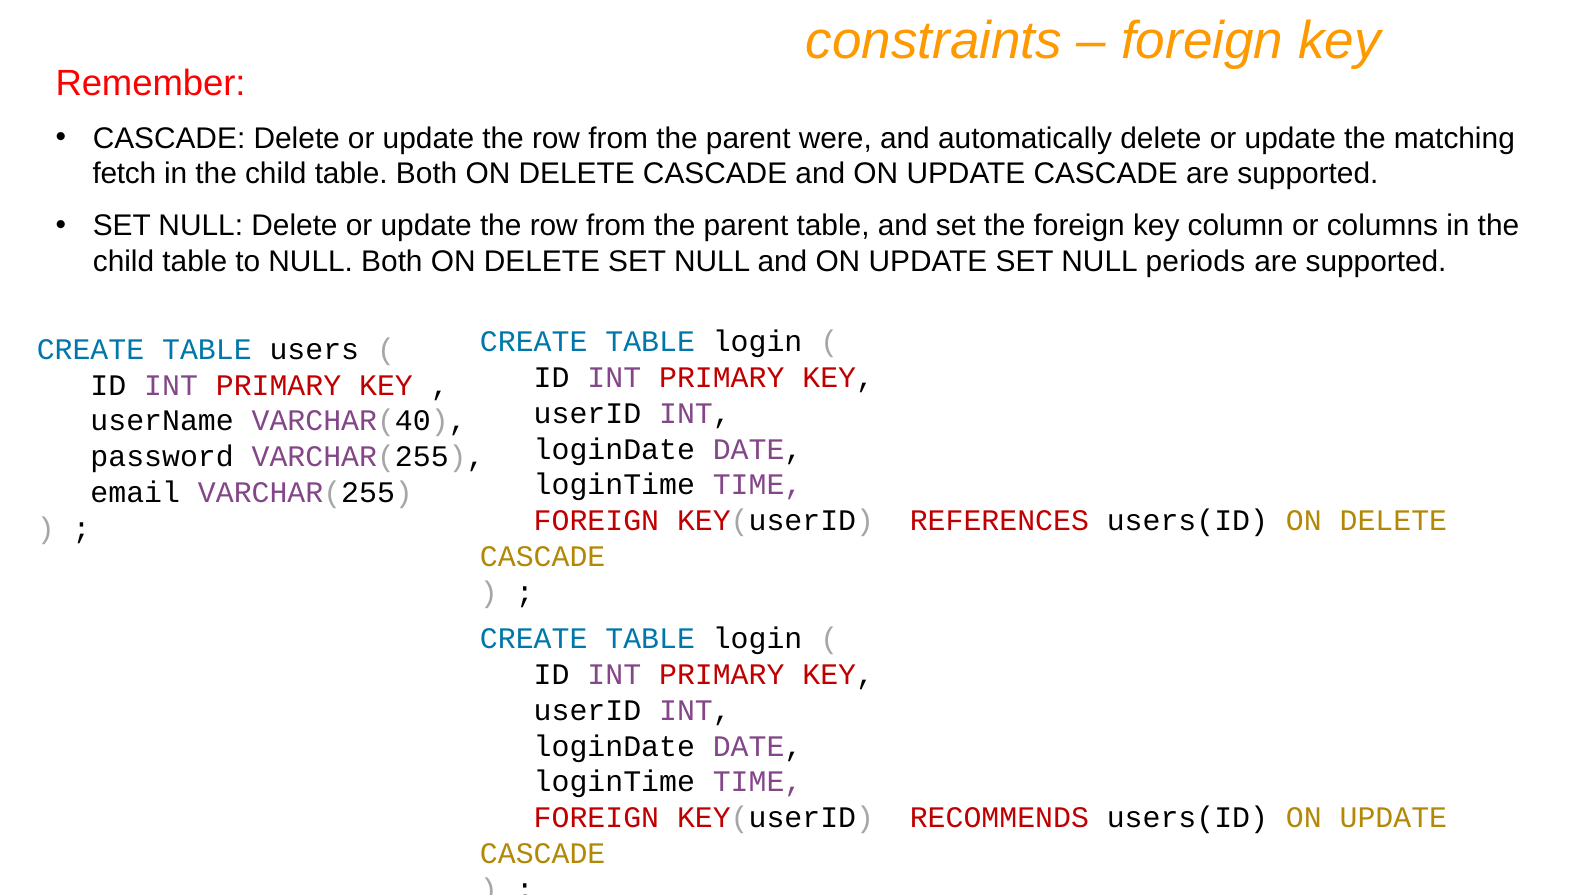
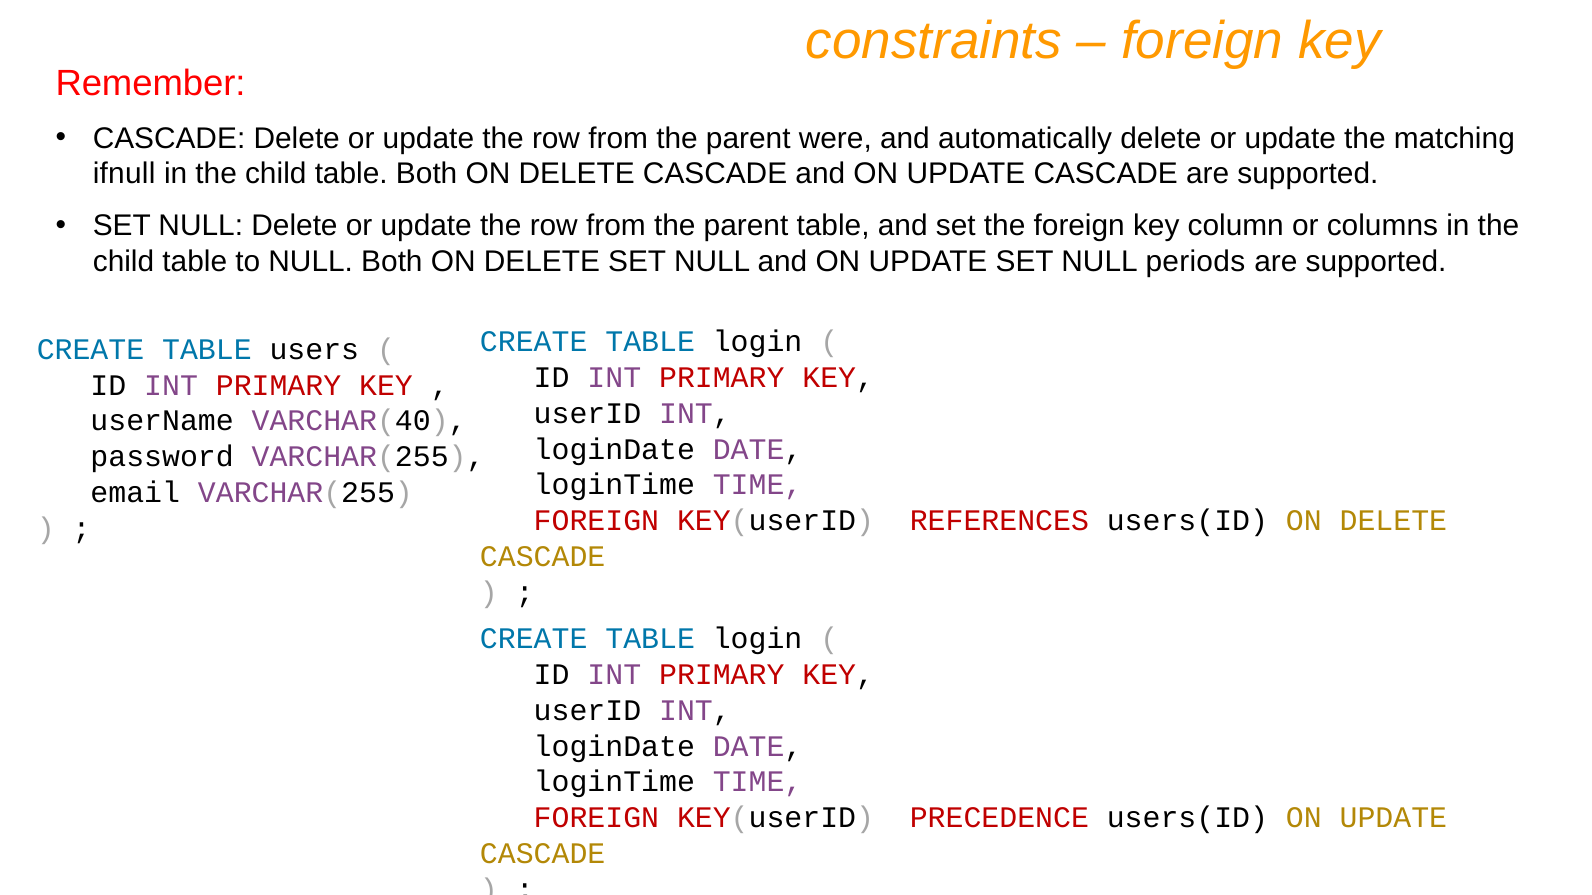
fetch: fetch -> ifnull
RECOMMENDS: RECOMMENDS -> PRECEDENCE
